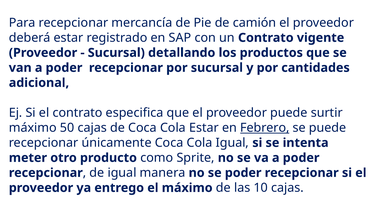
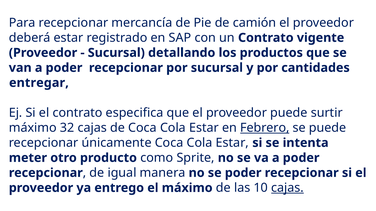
adicional: adicional -> entregar
50: 50 -> 32
únicamente Coca Cola Igual: Igual -> Estar
cajas at (288, 188) underline: none -> present
